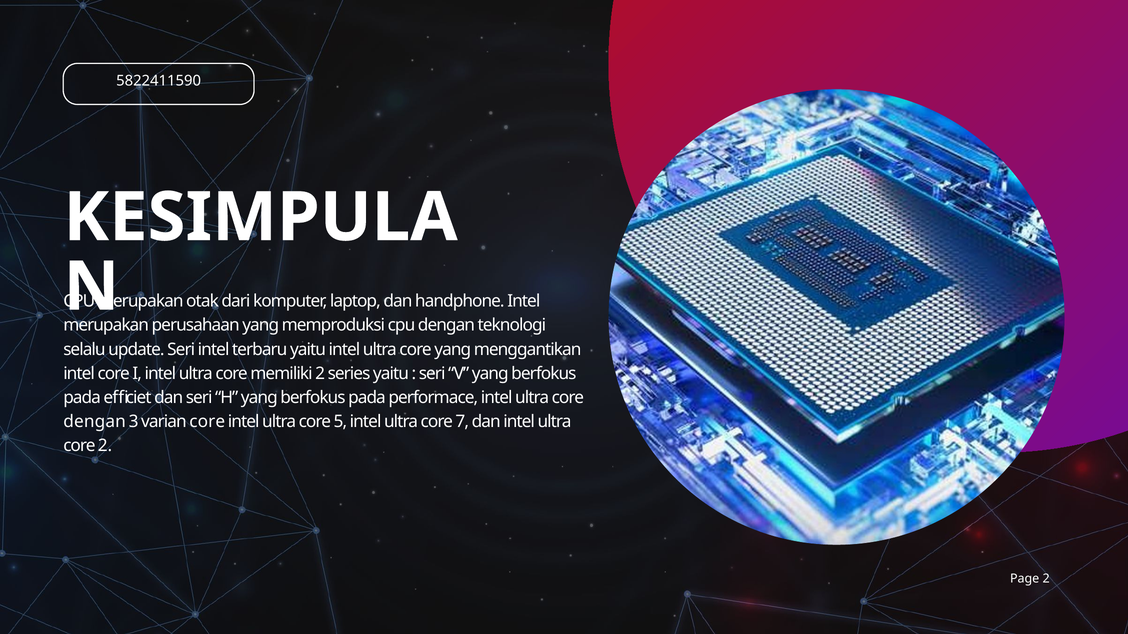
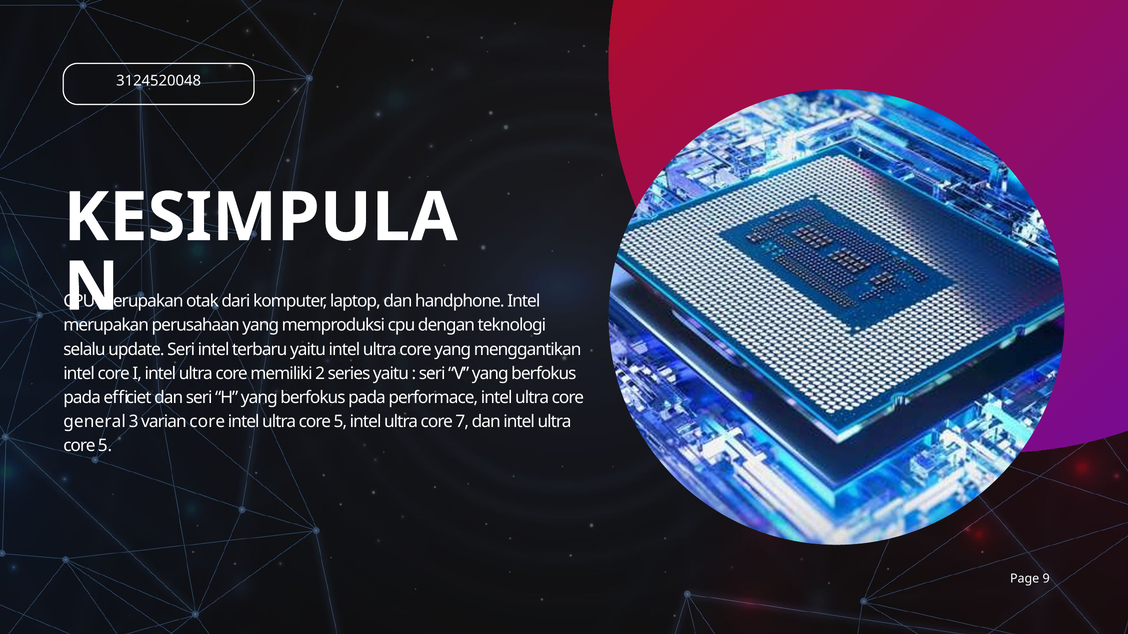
5822411590: 5822411590 -> 3124520048
dengan at (95, 422): dengan -> general
2 at (105, 446): 2 -> 5
Page 2: 2 -> 9
